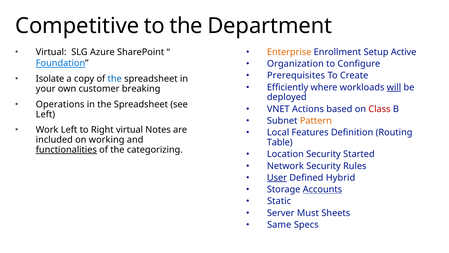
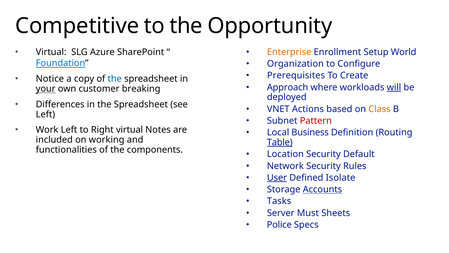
Department: Department -> Opportunity
Active: Active -> World
Isolate: Isolate -> Notice
Efficiently: Efficiently -> Approach
your underline: none -> present
Operations: Operations -> Differences
Class colour: red -> orange
Pattern colour: orange -> red
Features: Features -> Business
Table underline: none -> present
functionalities underline: present -> none
categorizing: categorizing -> components
Started: Started -> Default
Hybrid: Hybrid -> Isolate
Static: Static -> Tasks
Same: Same -> Police
